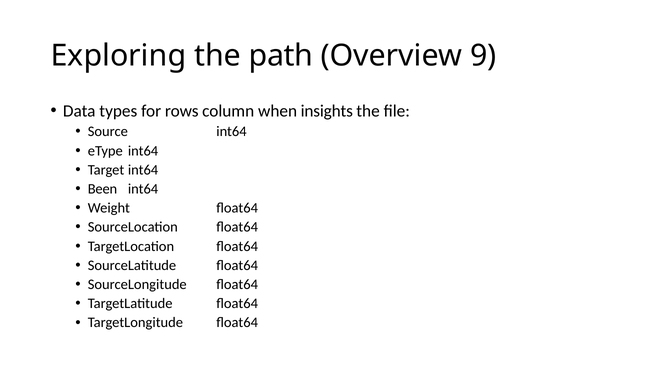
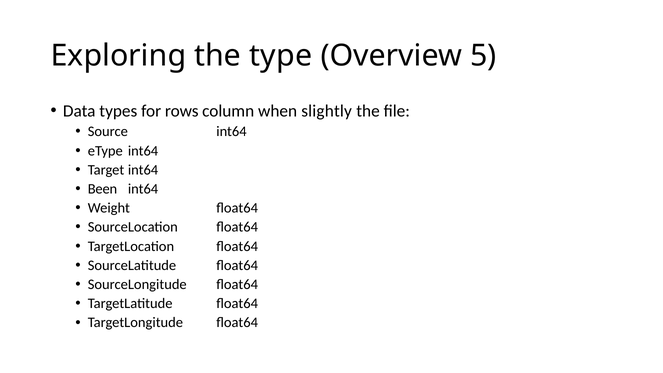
path: path -> type
9: 9 -> 5
insights: insights -> slightly
